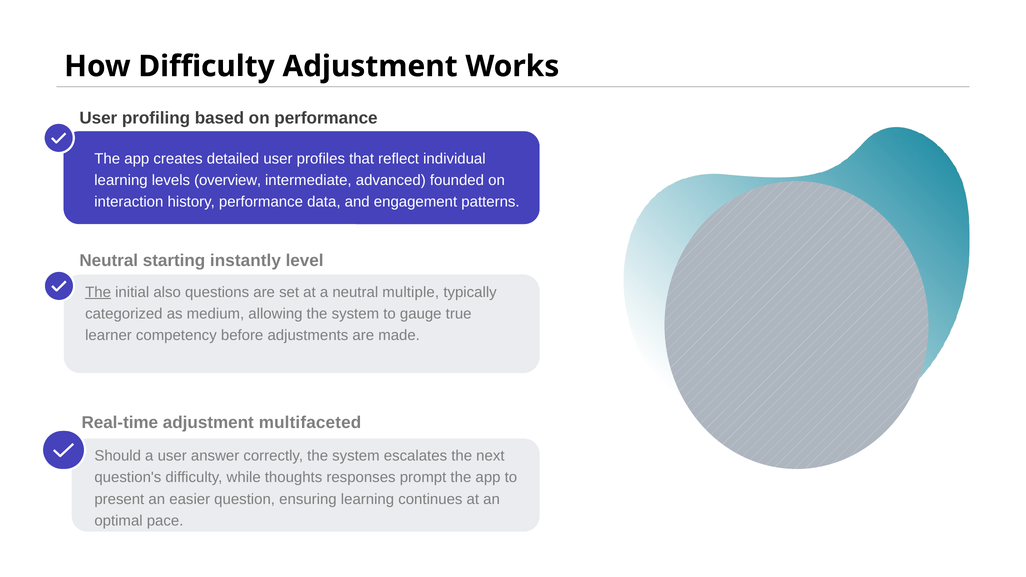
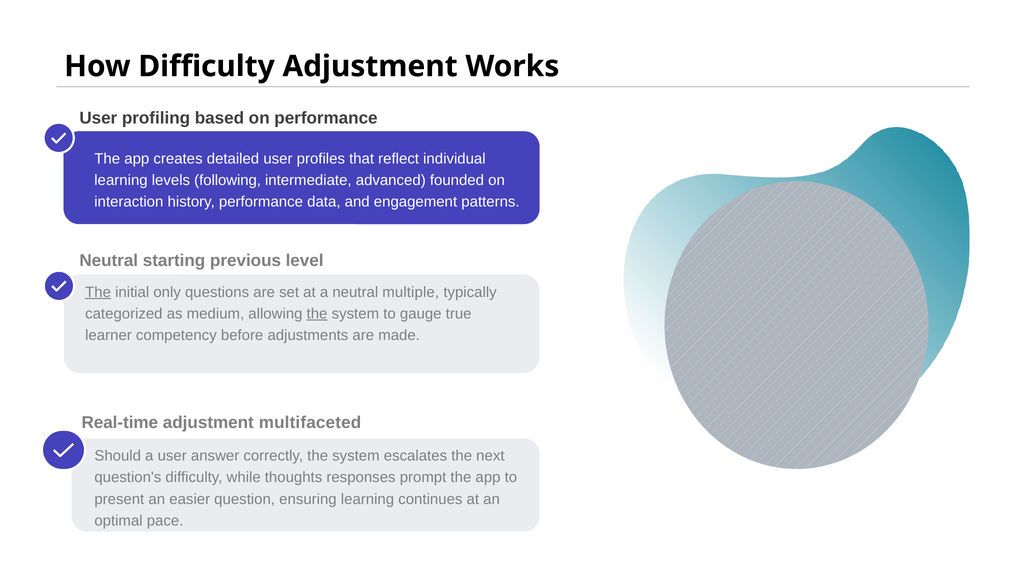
overview: overview -> following
instantly: instantly -> previous
also: also -> only
the at (317, 314) underline: none -> present
